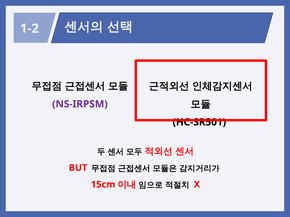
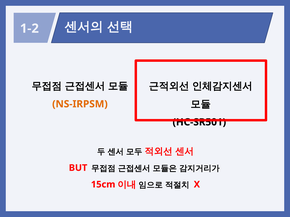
NS-IRPSM colour: purple -> orange
